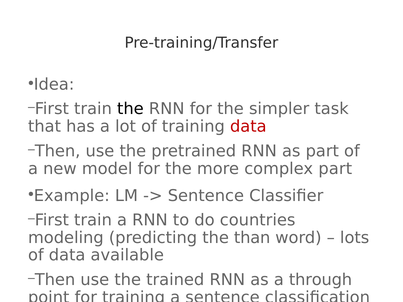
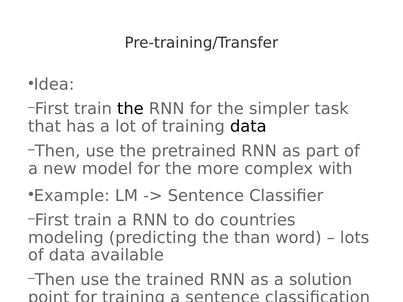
data at (248, 127) colour: red -> black
complex part: part -> with
through: through -> solution
